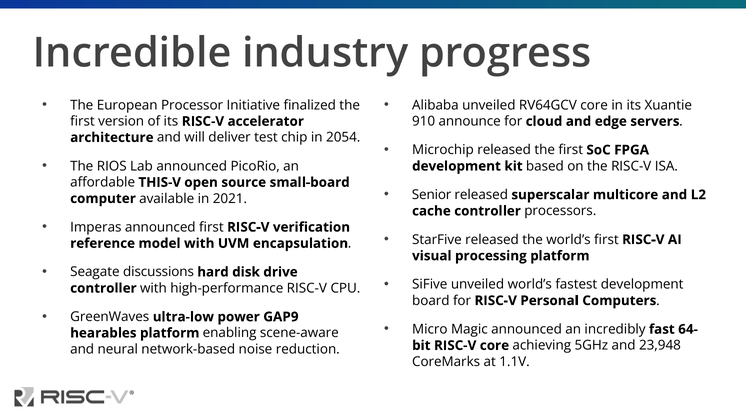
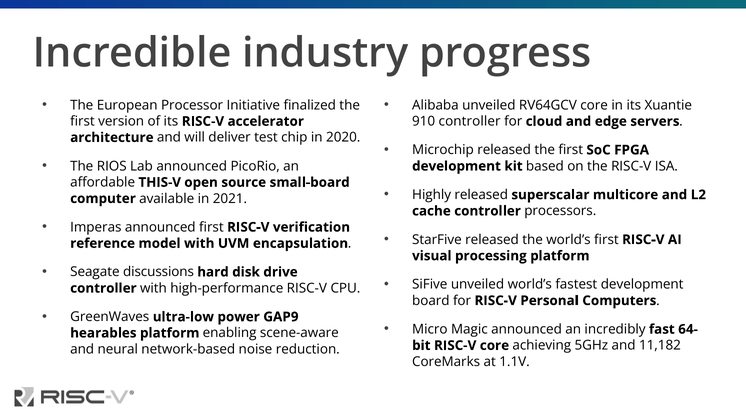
910 announce: announce -> controller
2054: 2054 -> 2020
Senior: Senior -> Highly
23,948: 23,948 -> 11,182
